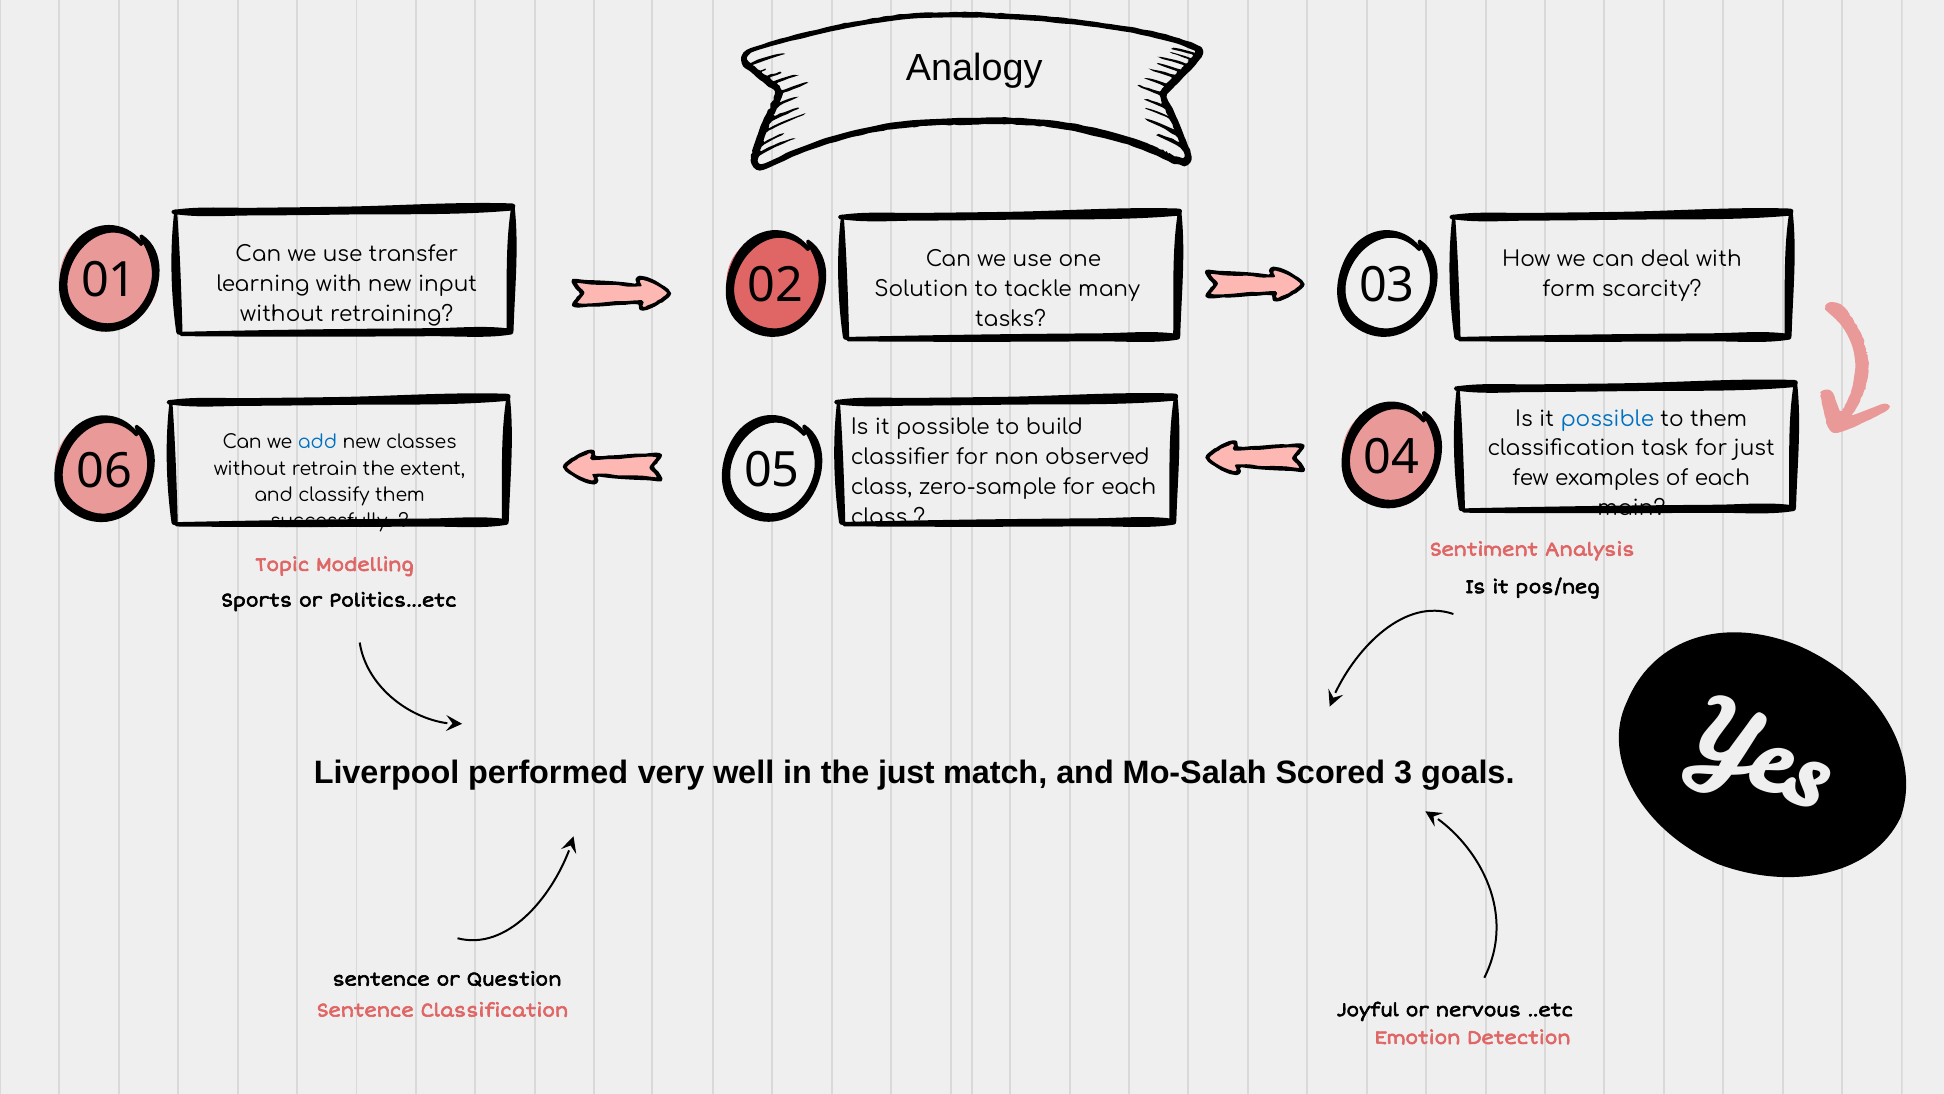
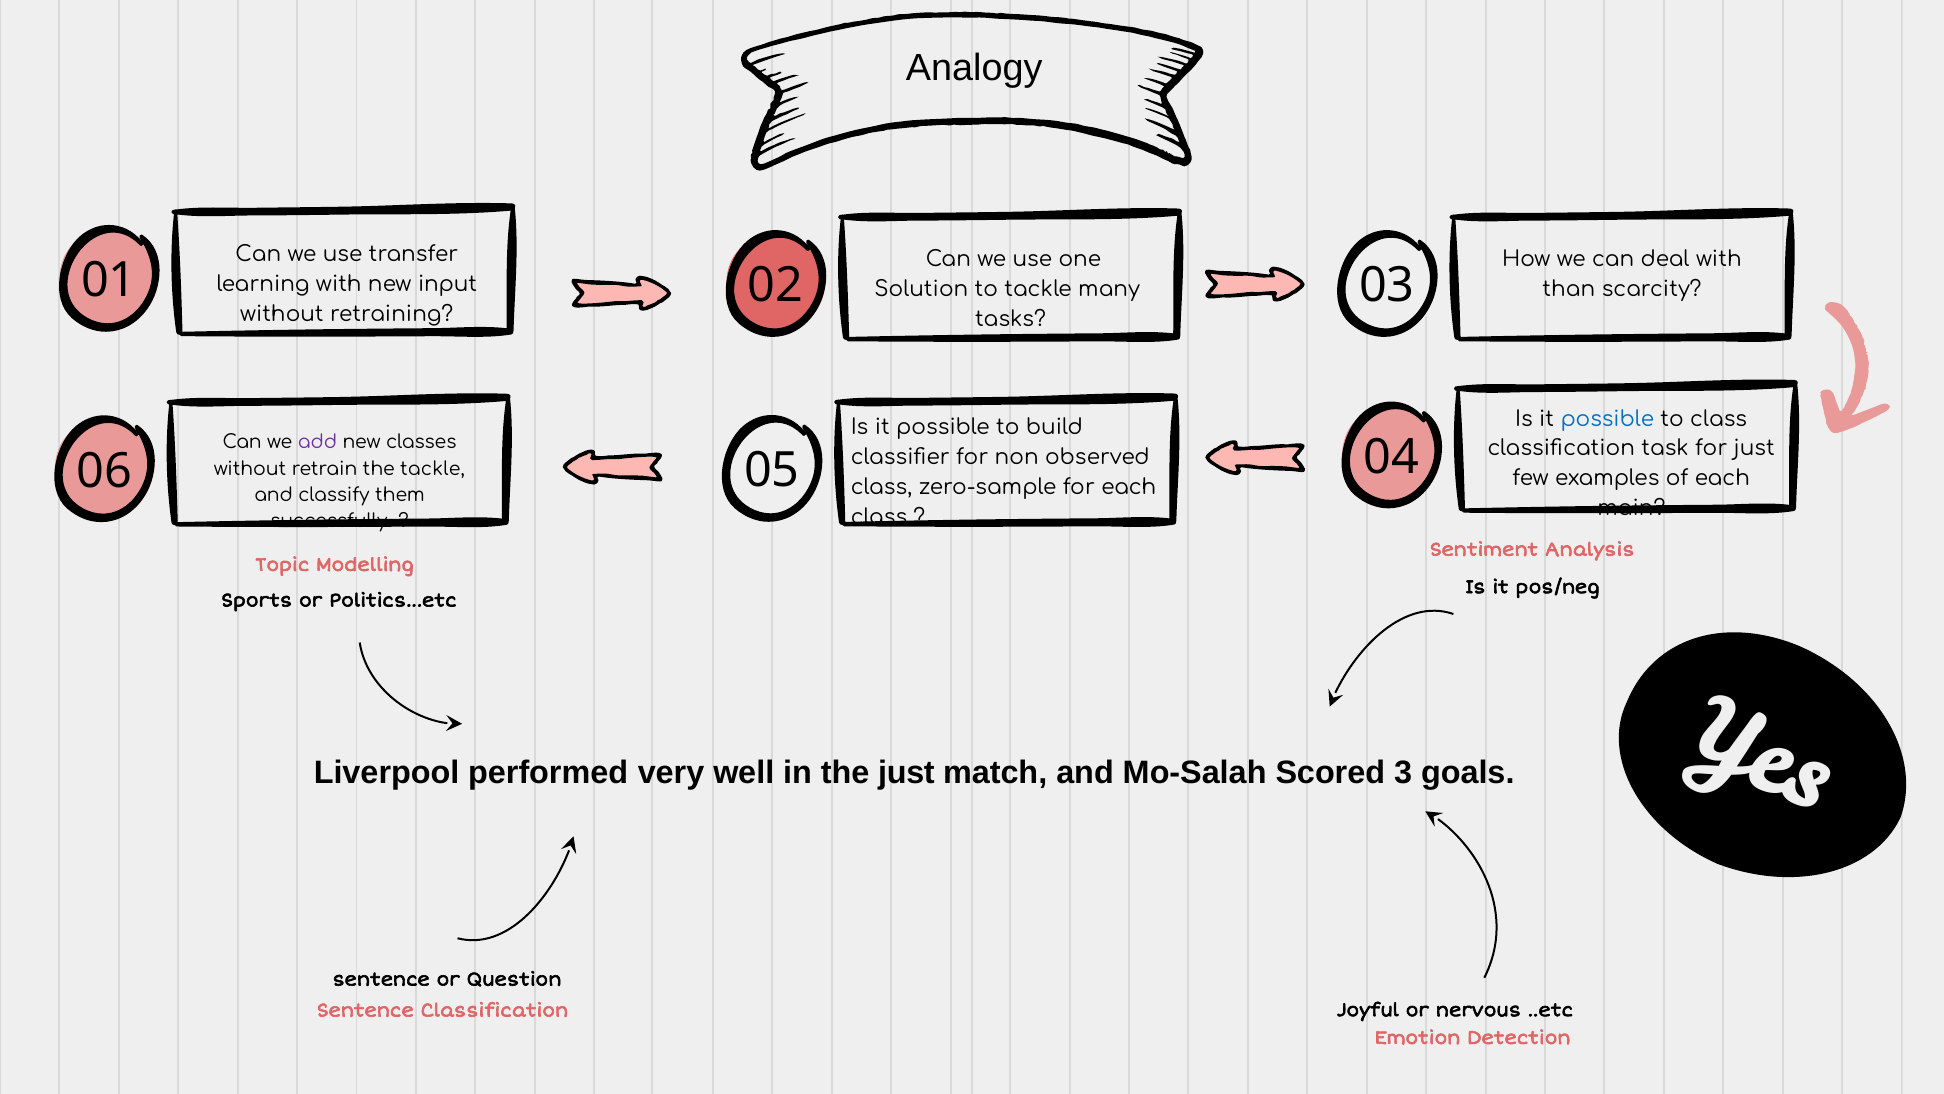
form: form -> than
to them: them -> class
add colour: blue -> purple
the extent: extent -> tackle
